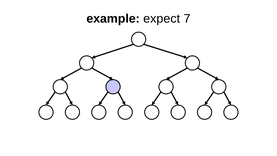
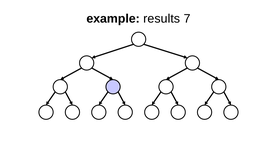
expect: expect -> results
